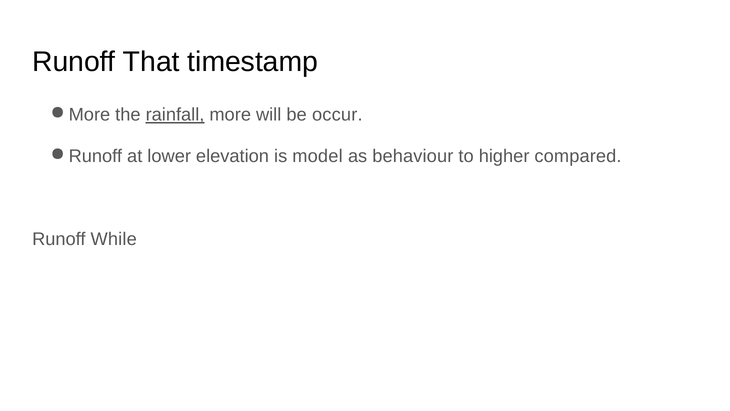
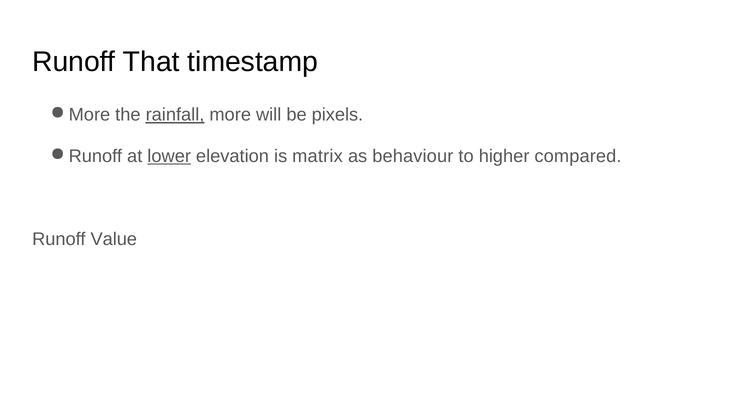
occur: occur -> pixels
lower underline: none -> present
model: model -> matrix
While: While -> Value
